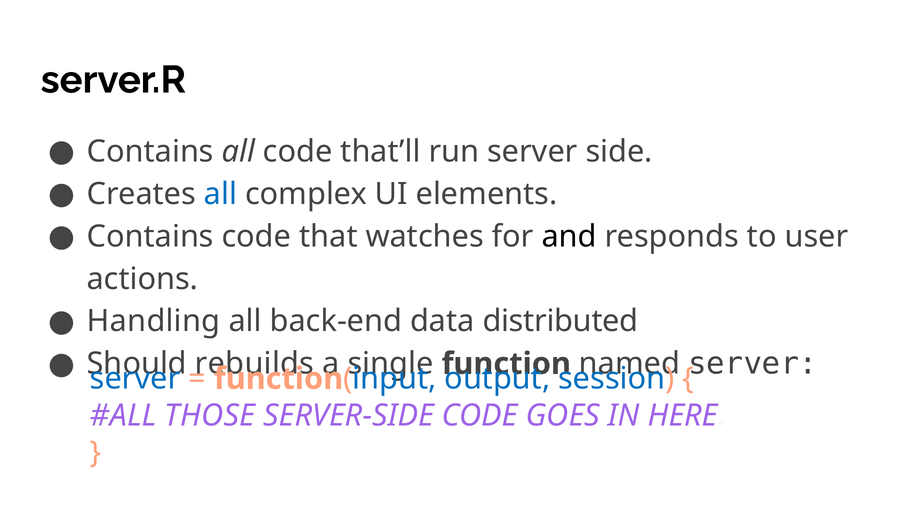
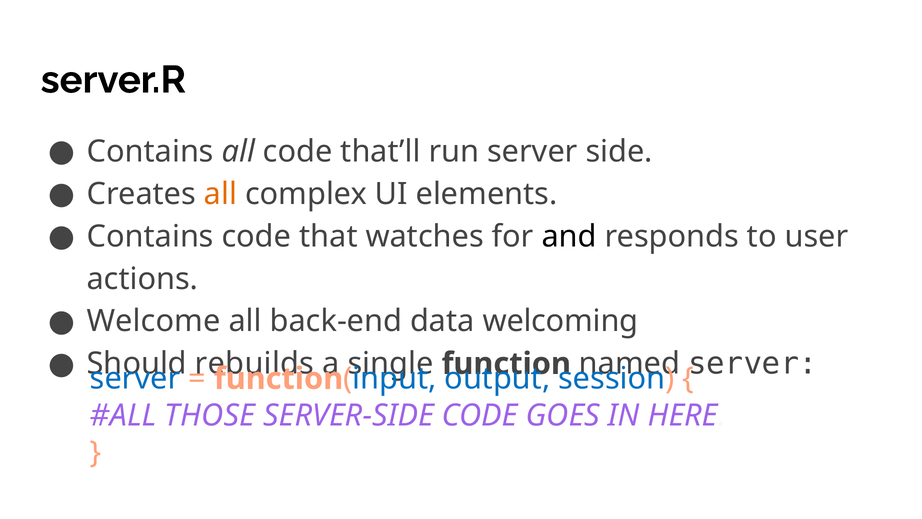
all at (220, 194) colour: blue -> orange
Handling: Handling -> Welcome
distributed: distributed -> welcoming
